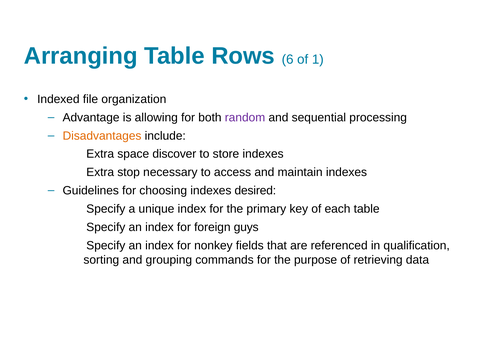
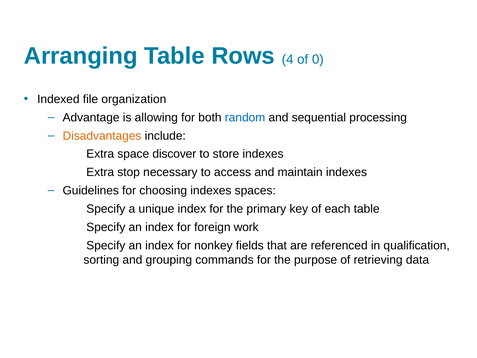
6: 6 -> 4
1: 1 -> 0
random colour: purple -> blue
desired: desired -> spaces
guys: guys -> work
